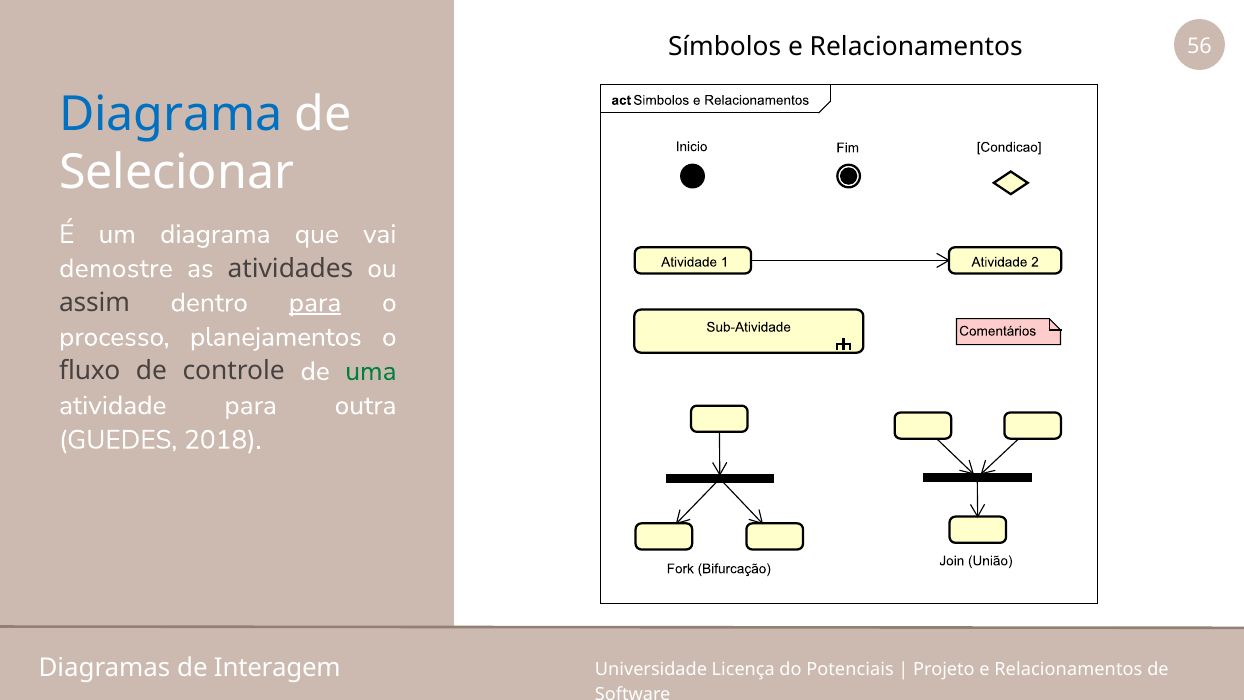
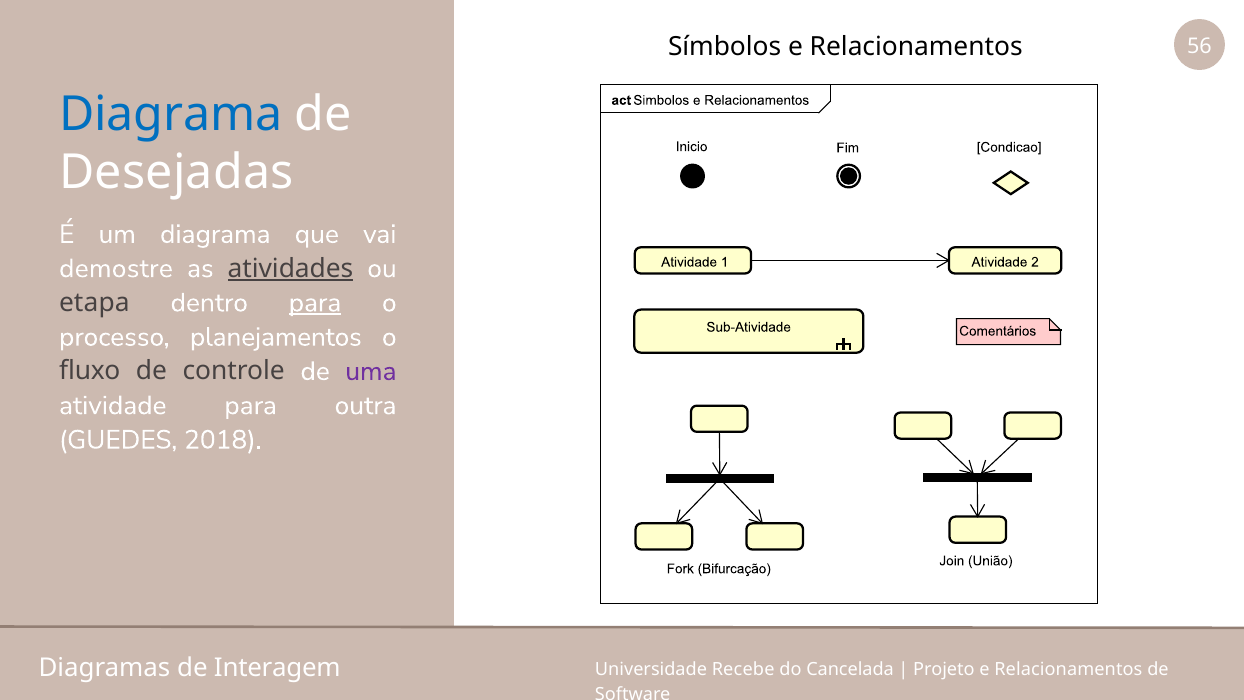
Selecionar: Selecionar -> Desejadas
atividades underline: none -> present
assim: assim -> etapa
uma colour: green -> purple
Licença: Licença -> Recebe
Potenciais: Potenciais -> Cancelada
